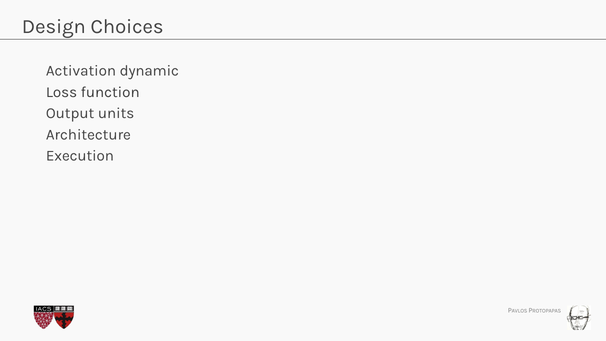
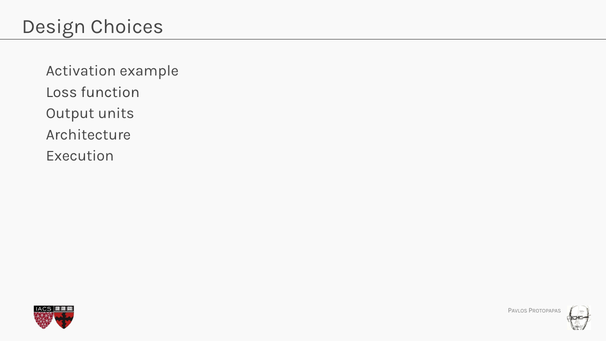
dynamic: dynamic -> example
